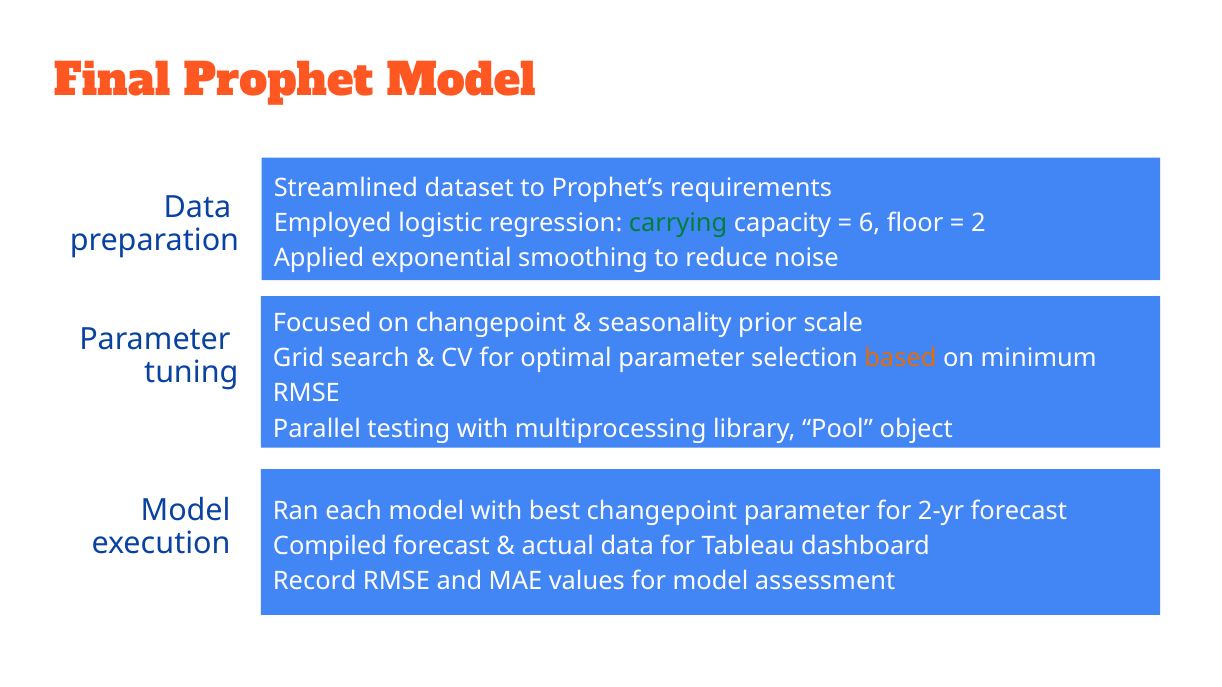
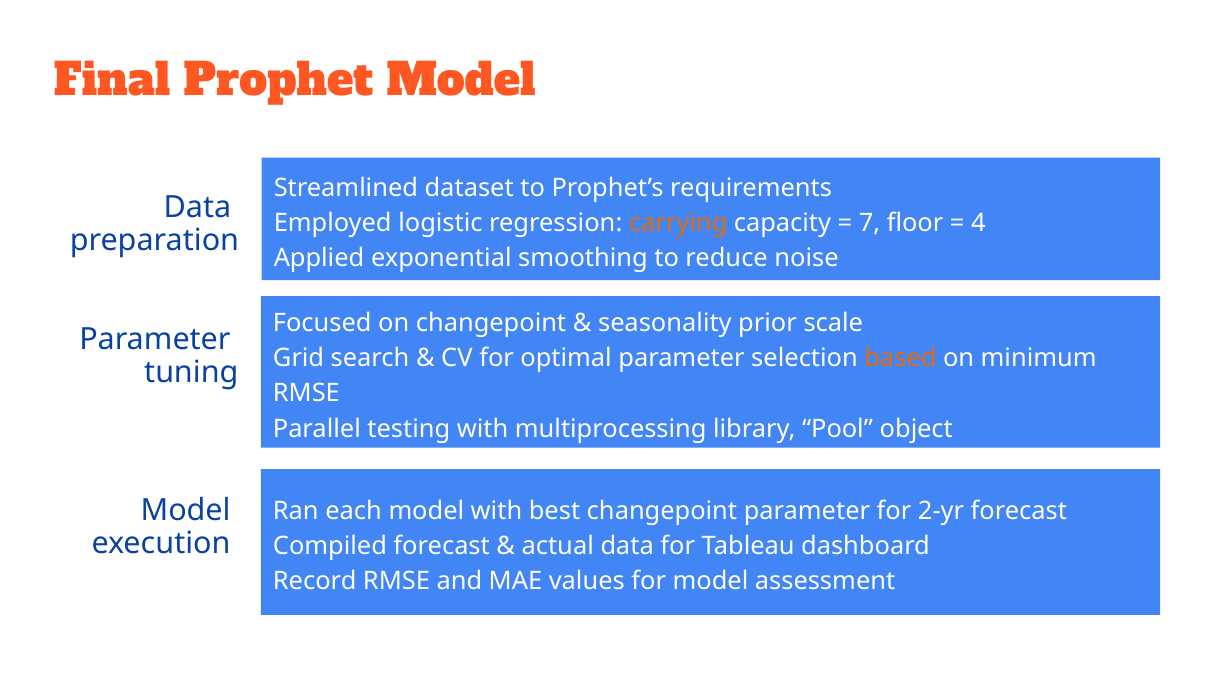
carrying colour: green -> orange
6: 6 -> 7
2: 2 -> 4
